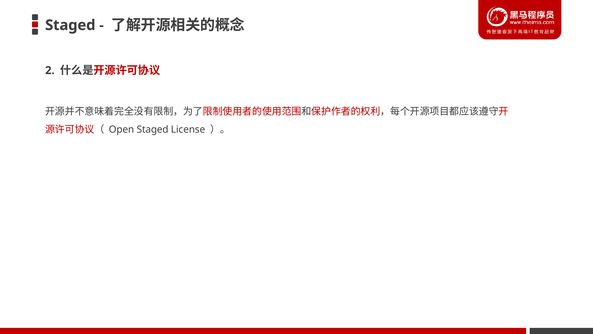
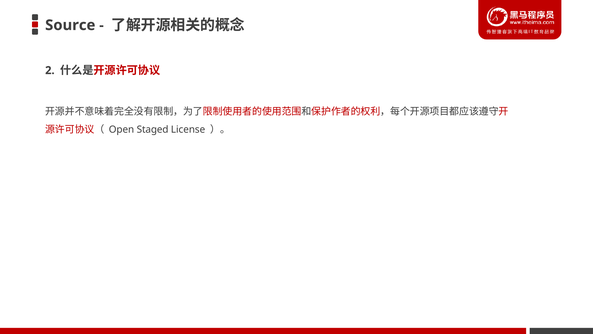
Staged at (70, 25): Staged -> Source
